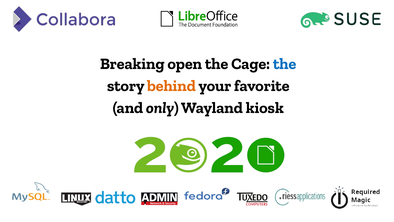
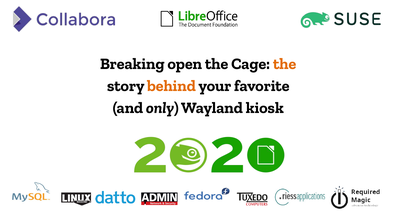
the at (285, 64) colour: blue -> orange
